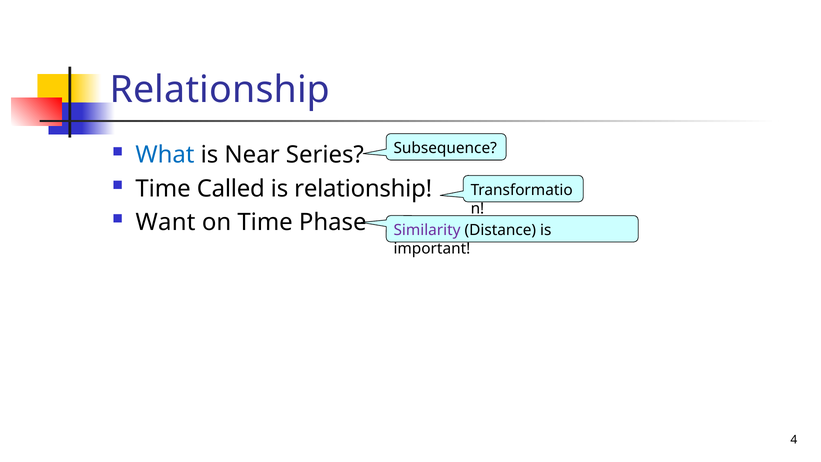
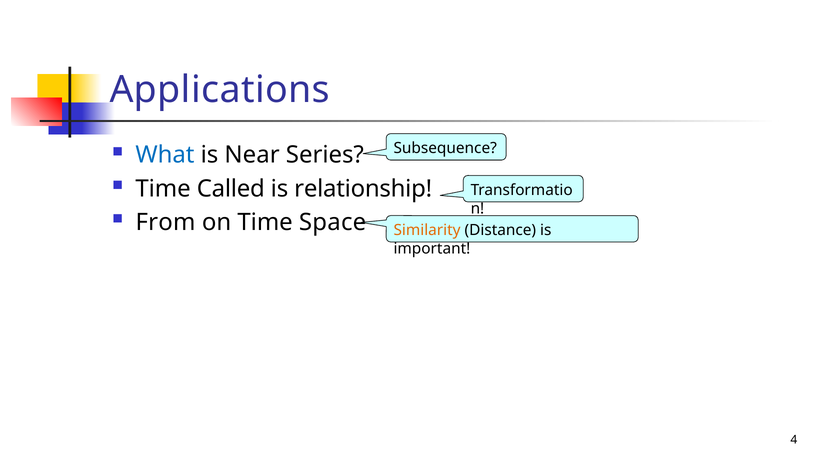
Relationship at (220, 90): Relationship -> Applications
Want: Want -> From
Phase: Phase -> Space
Similarity colour: purple -> orange
